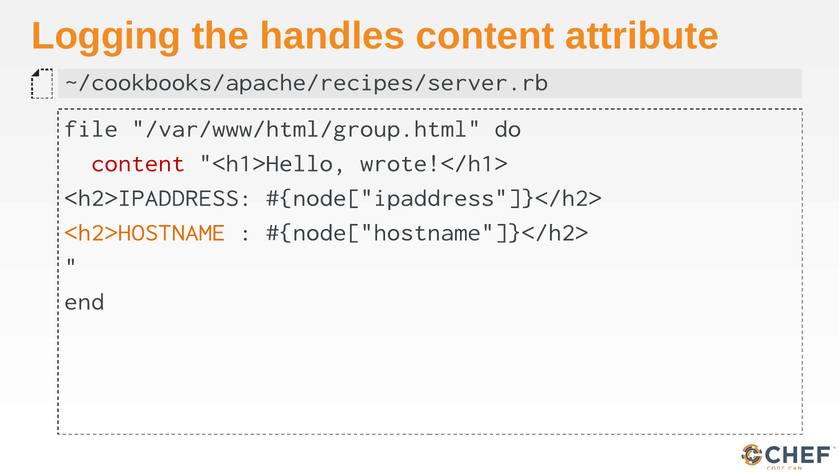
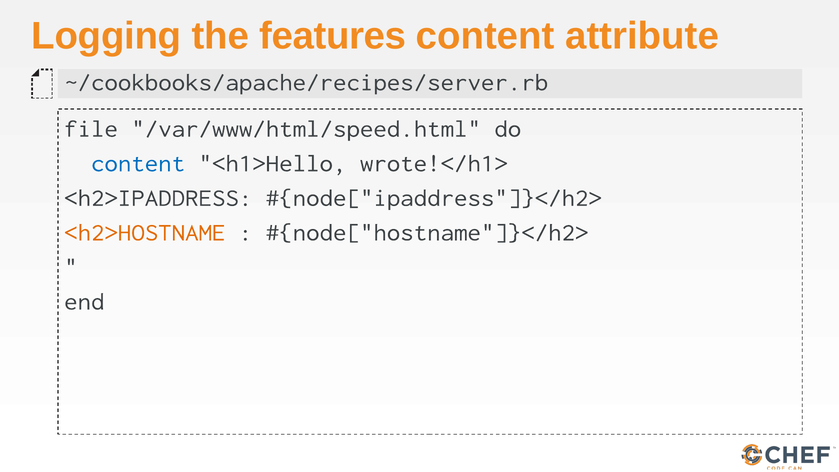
handles: handles -> features
/var/www/html/group.html: /var/www/html/group.html -> /var/www/html/speed.html
content at (138, 163) colour: red -> blue
